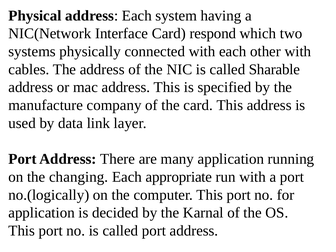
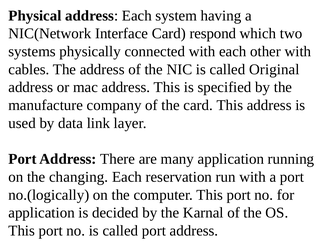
Sharable: Sharable -> Original
appropriate: appropriate -> reservation
